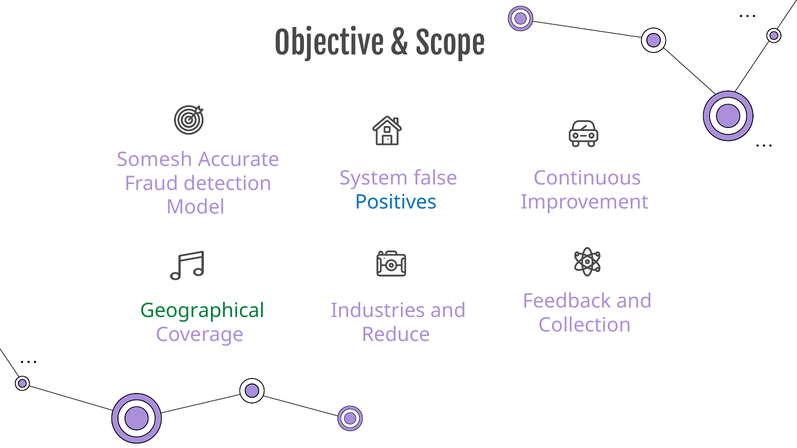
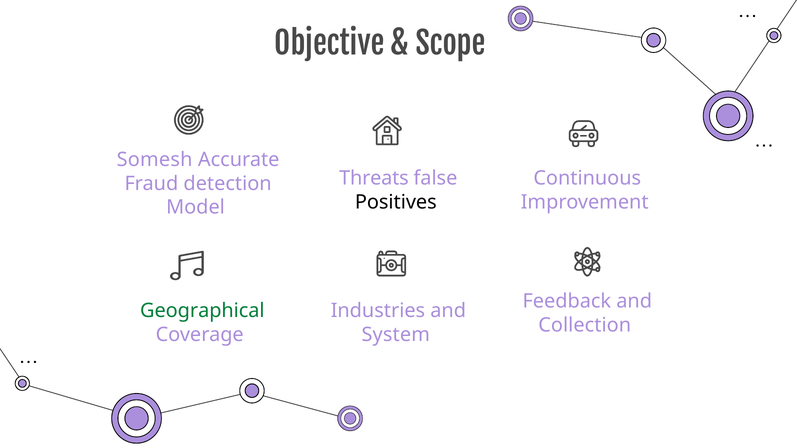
System: System -> Threats
Positives colour: blue -> black
Reduce: Reduce -> System
